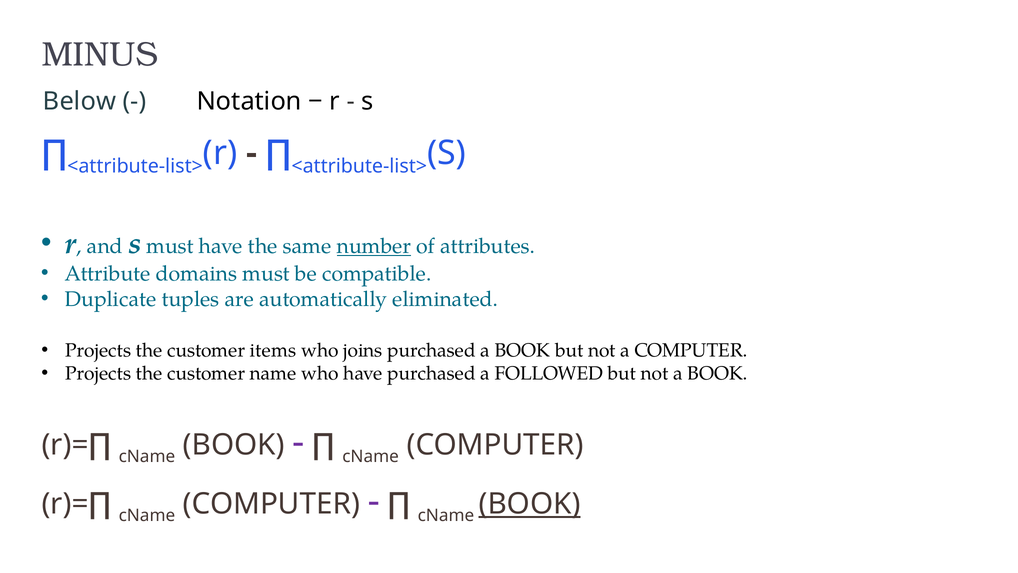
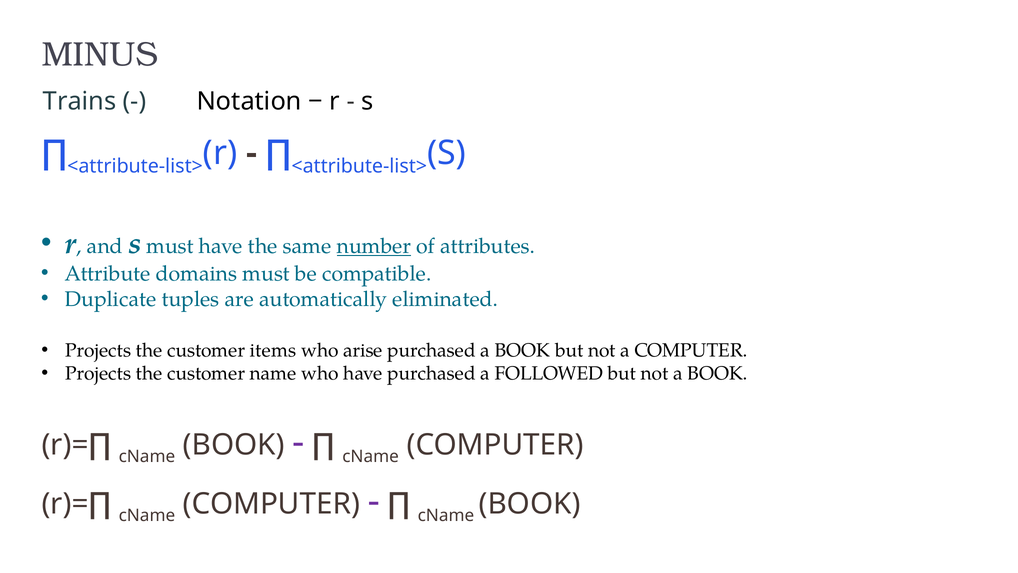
Below: Below -> Trains
joins: joins -> arise
BOOK at (530, 504) underline: present -> none
